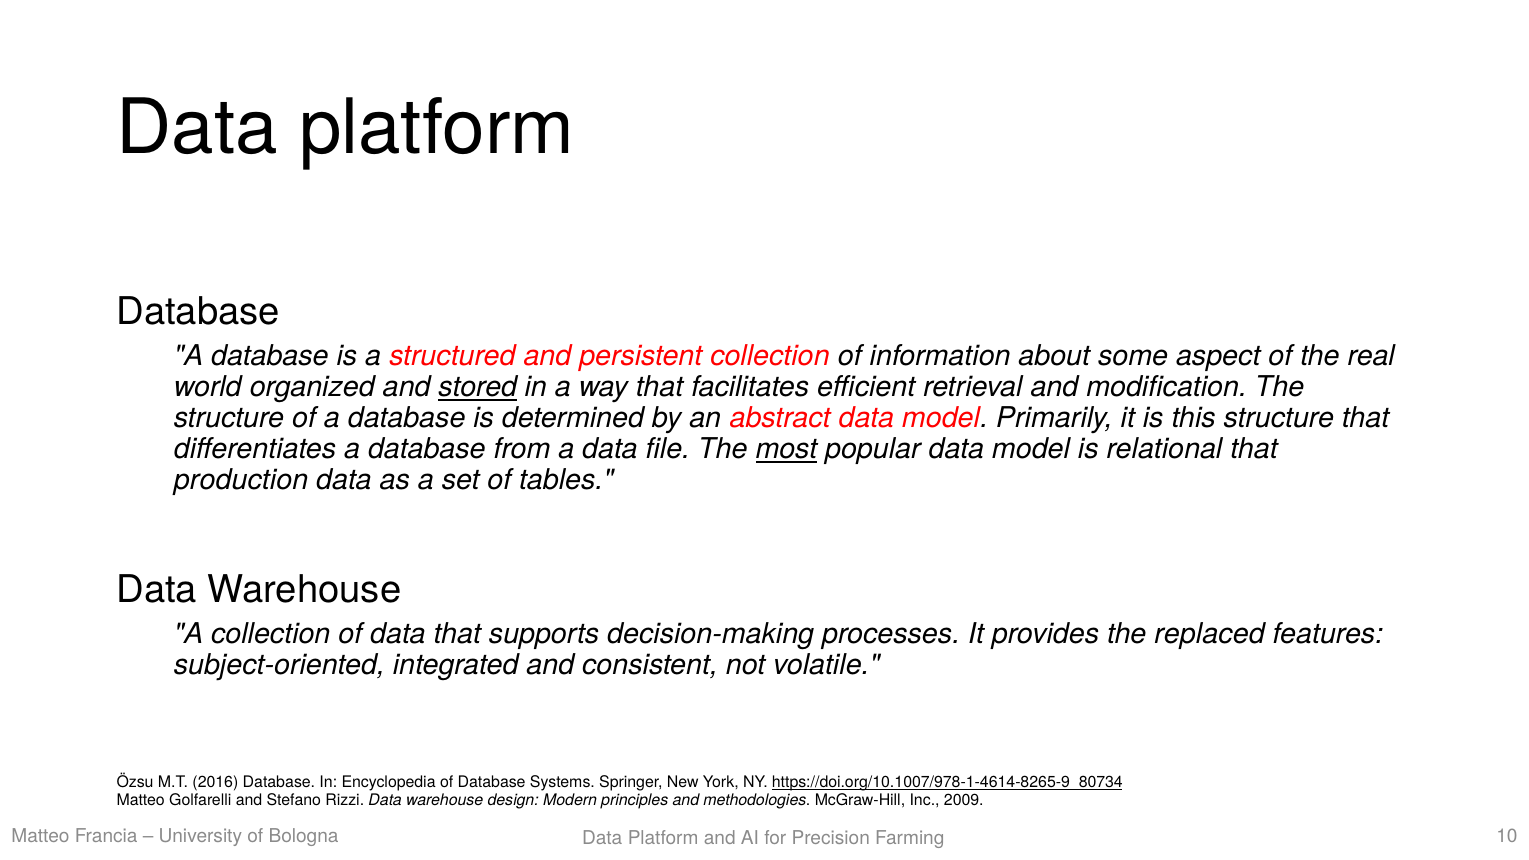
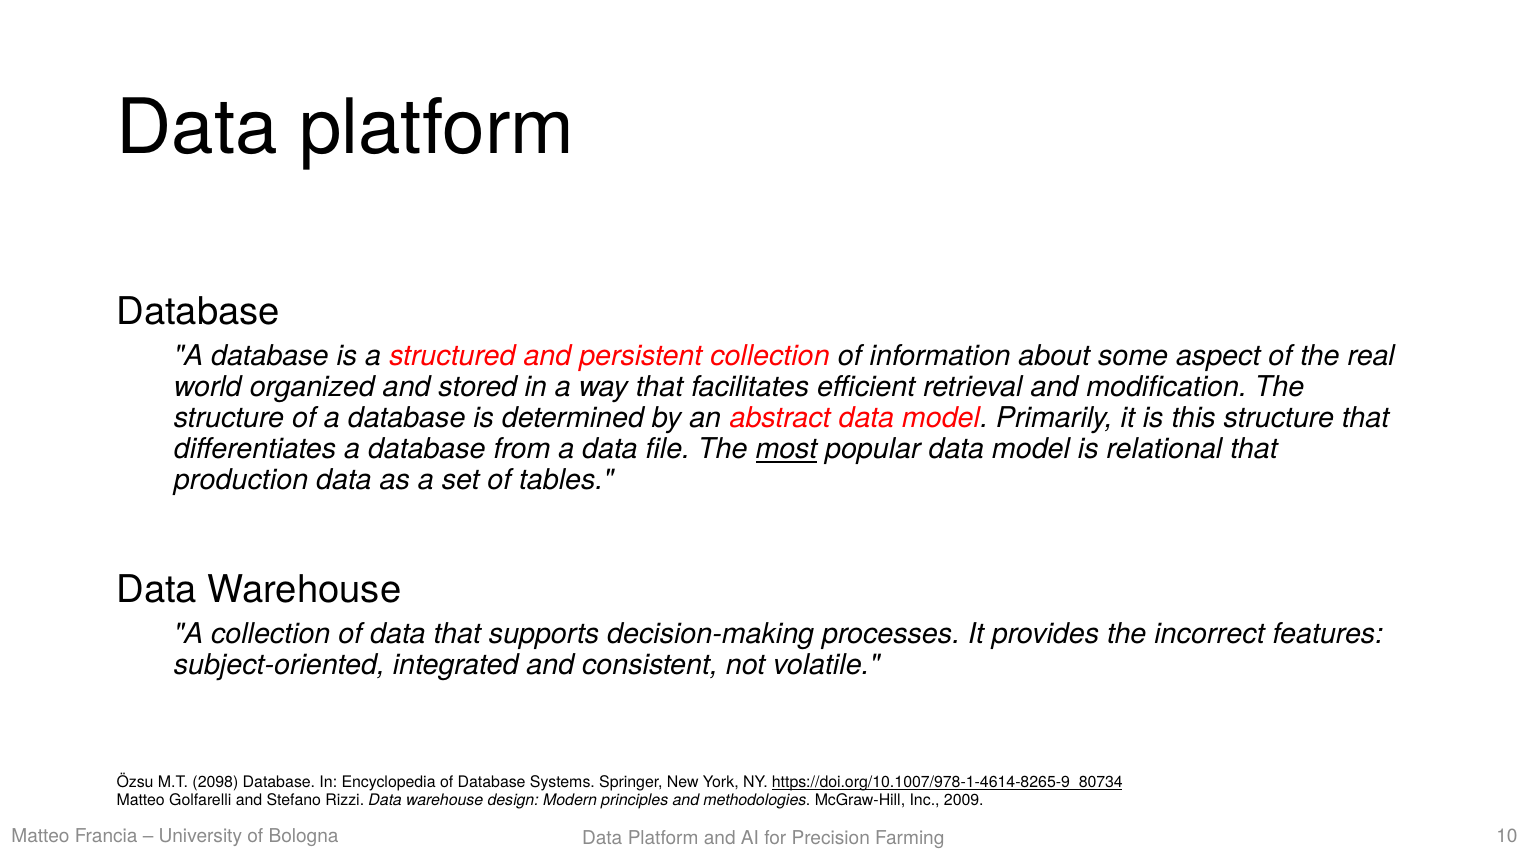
stored underline: present -> none
replaced: replaced -> incorrect
2016: 2016 -> 2098
